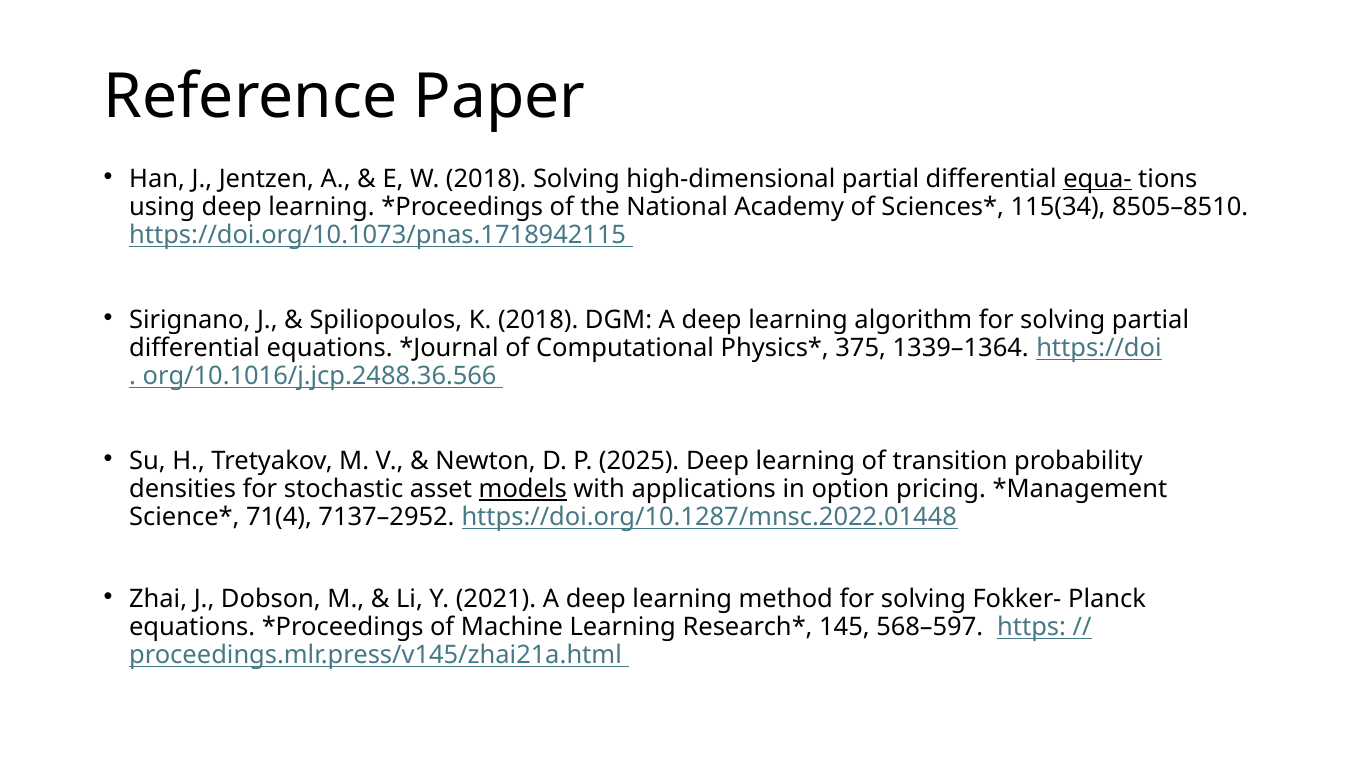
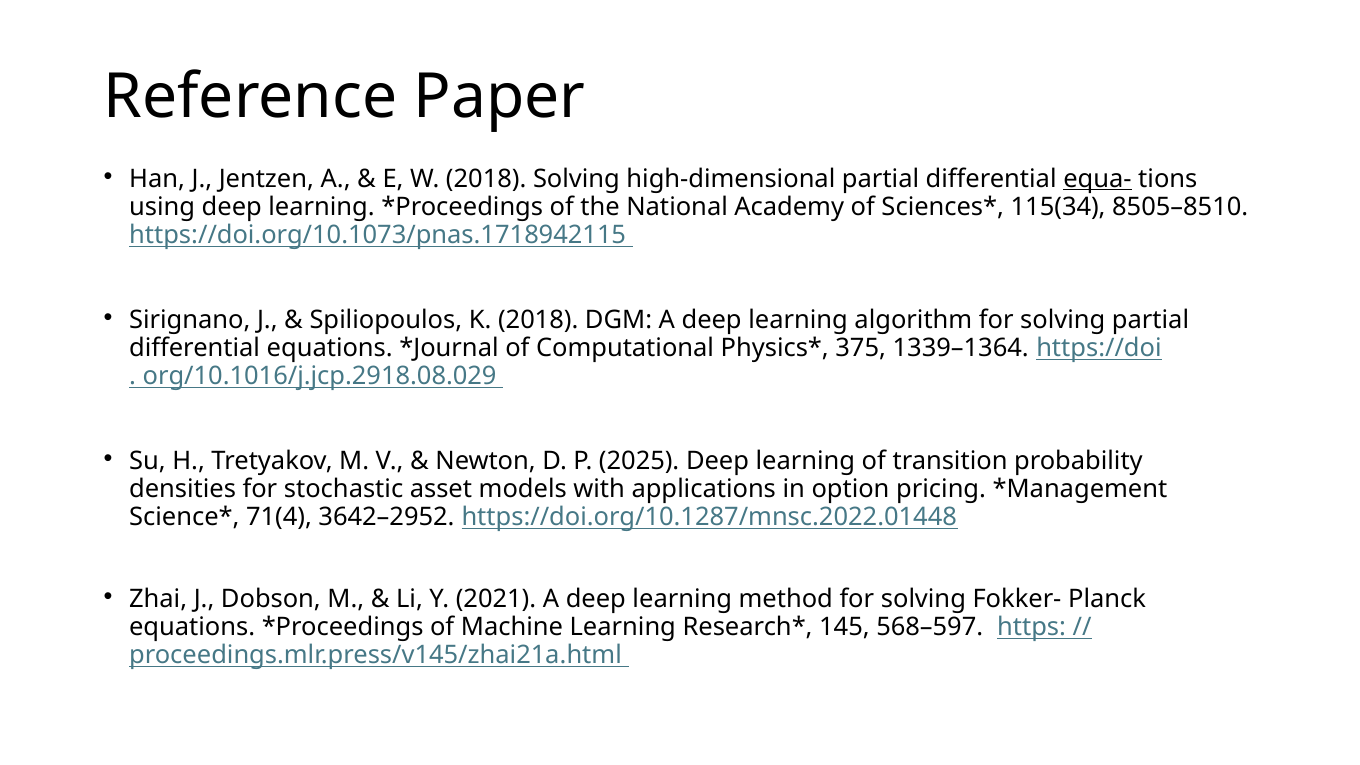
org/10.1016/j.jcp.2488.36.566: org/10.1016/j.jcp.2488.36.566 -> org/10.1016/j.jcp.2918.08.029
models underline: present -> none
7137–2952: 7137–2952 -> 3642–2952
